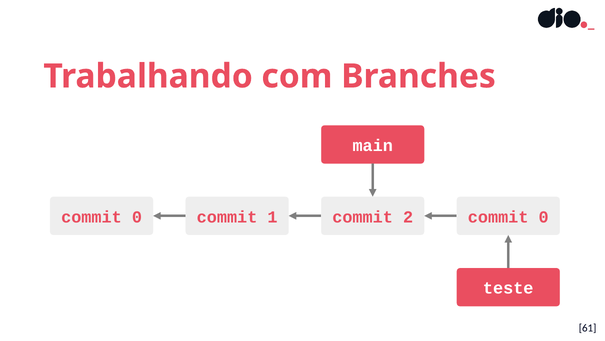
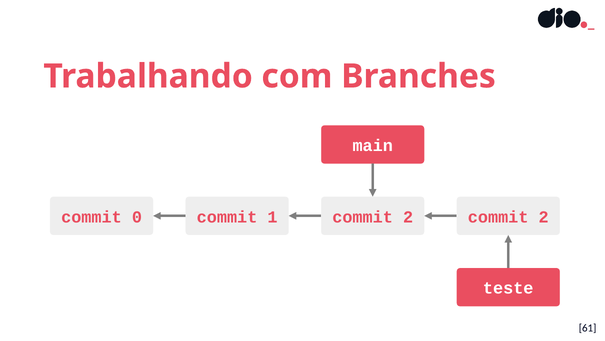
2 commit 0: 0 -> 2
